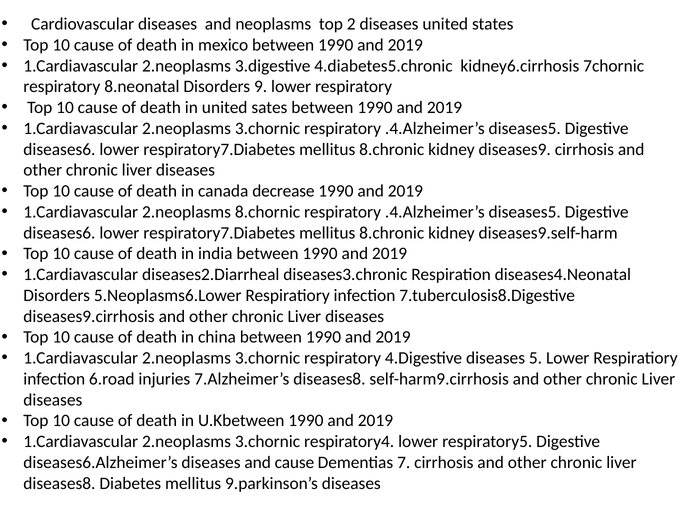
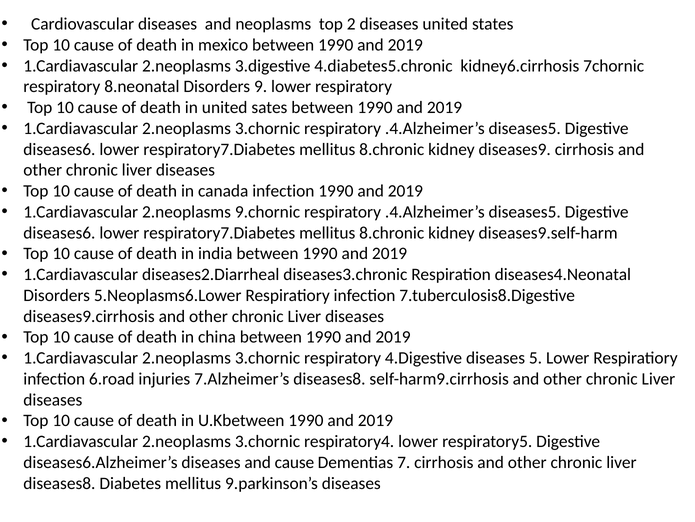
canada decrease: decrease -> infection
8.chornic: 8.chornic -> 9.chornic
